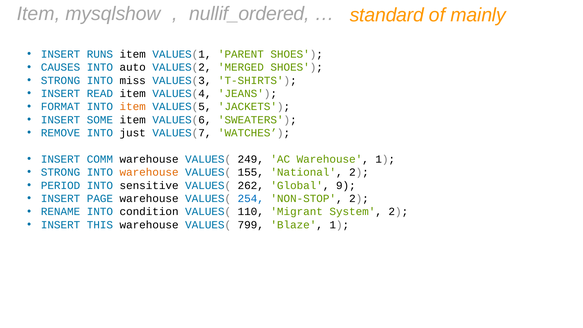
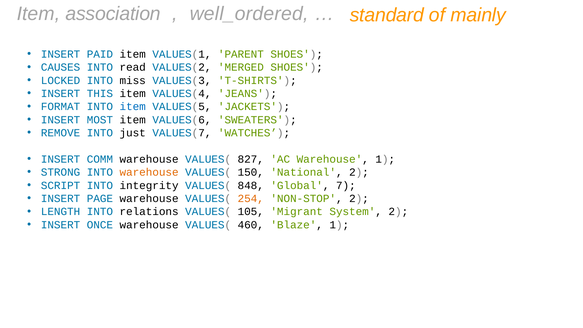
mysqlshow: mysqlshow -> association
nullif_ordered: nullif_ordered -> well_ordered
RUNS: RUNS -> PAID
auto: auto -> read
STRONG at (61, 80): STRONG -> LOCKED
READ: READ -> THIS
item at (133, 107) colour: orange -> blue
SOME: SOME -> MOST
249: 249 -> 827
155: 155 -> 150
PERIOD: PERIOD -> SCRIPT
sensitive: sensitive -> integrity
262: 262 -> 848
9: 9 -> 7
254 colour: blue -> orange
RENAME: RENAME -> LENGTH
condition: condition -> relations
110: 110 -> 105
THIS: THIS -> ONCE
799: 799 -> 460
